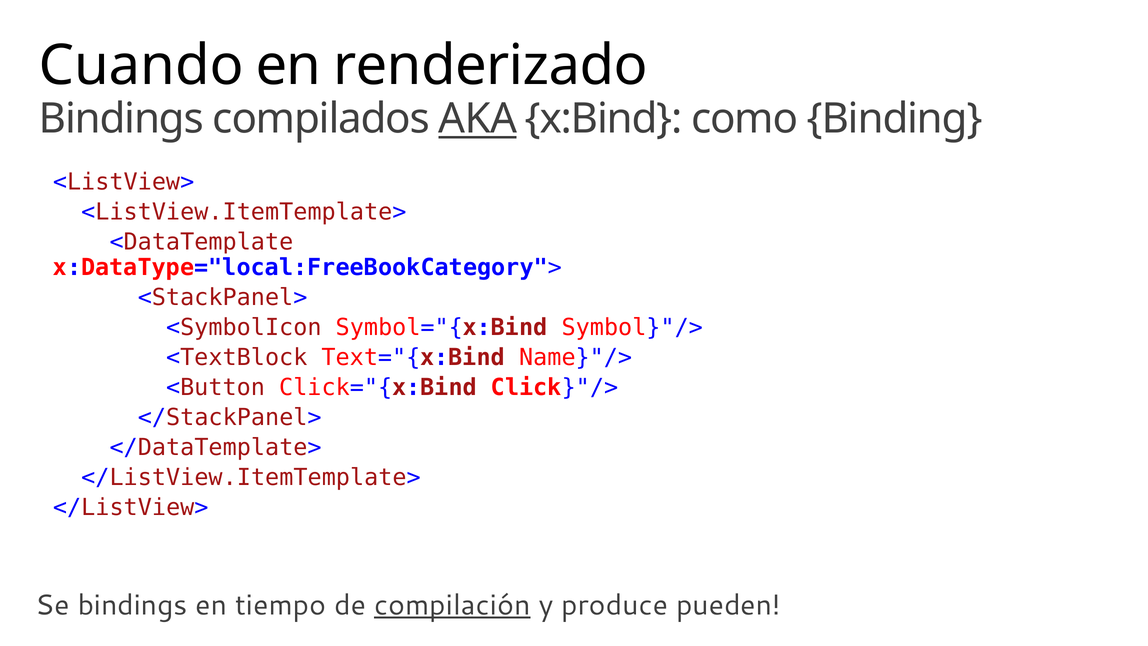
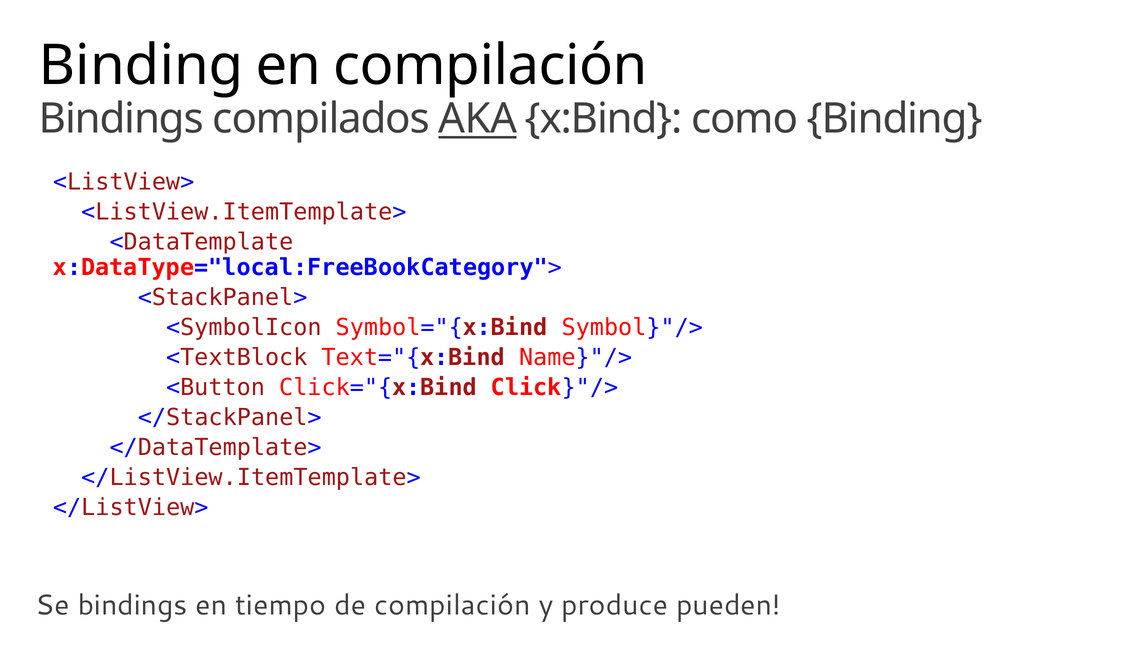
Cuando at (141, 66): Cuando -> Binding
en renderizado: renderizado -> compilación
compilación at (452, 605) underline: present -> none
